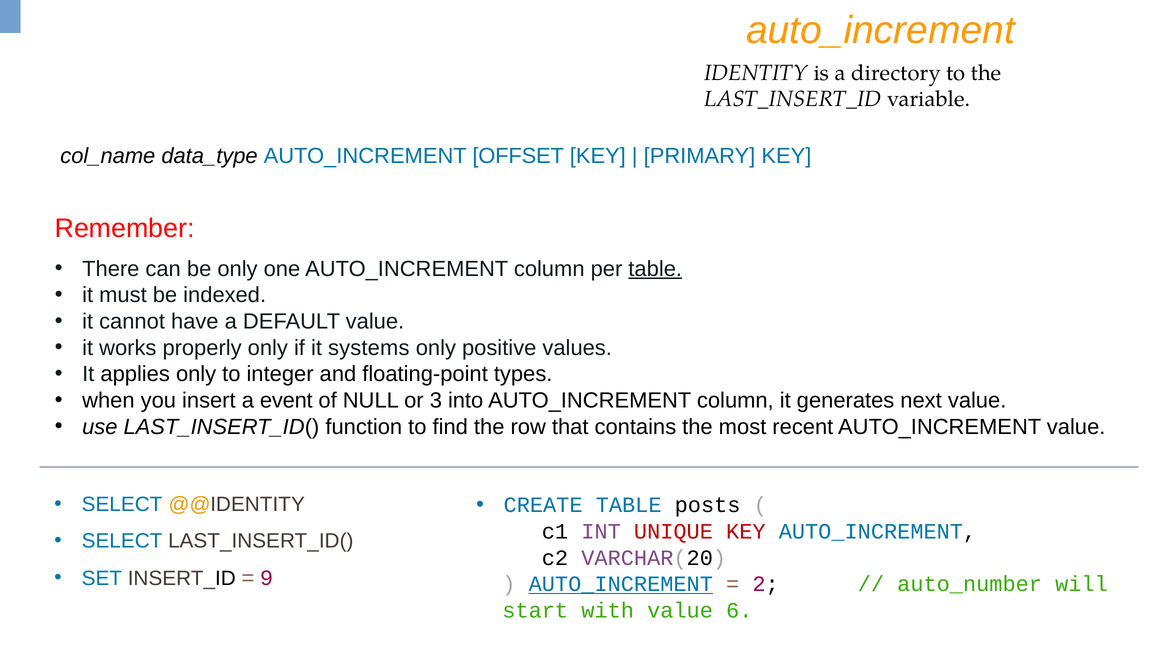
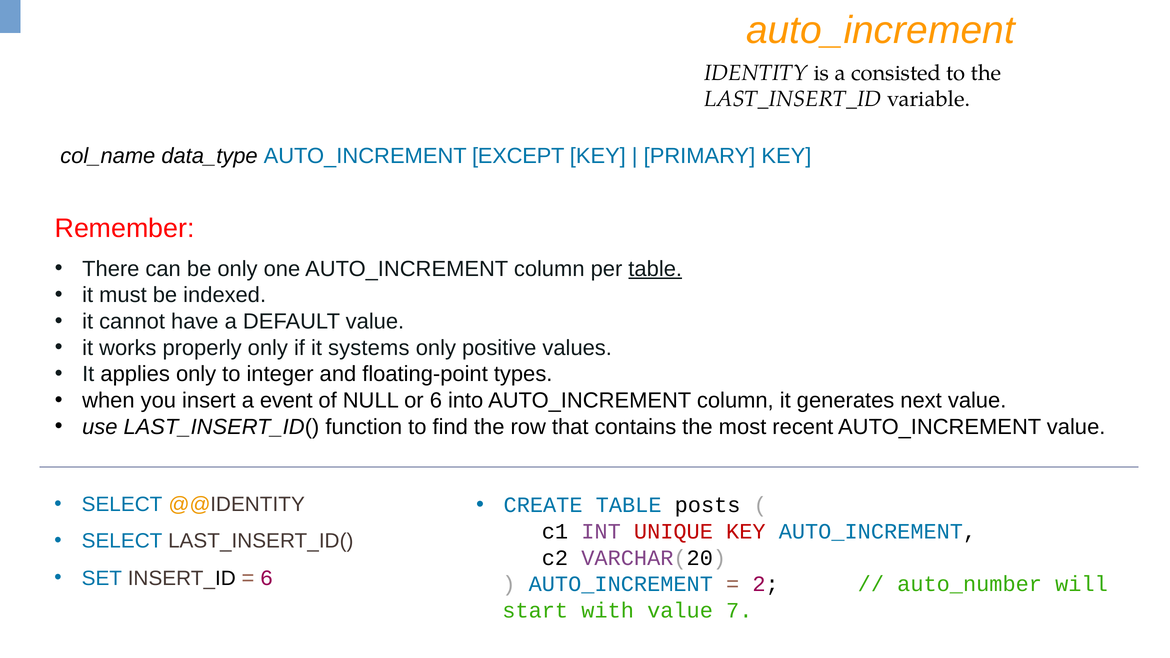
directory: directory -> consisted
OFFSET: OFFSET -> EXCEPT
or 3: 3 -> 6
9 at (267, 578): 9 -> 6
AUTO_INCREMENT at (621, 584) underline: present -> none
6: 6 -> 7
